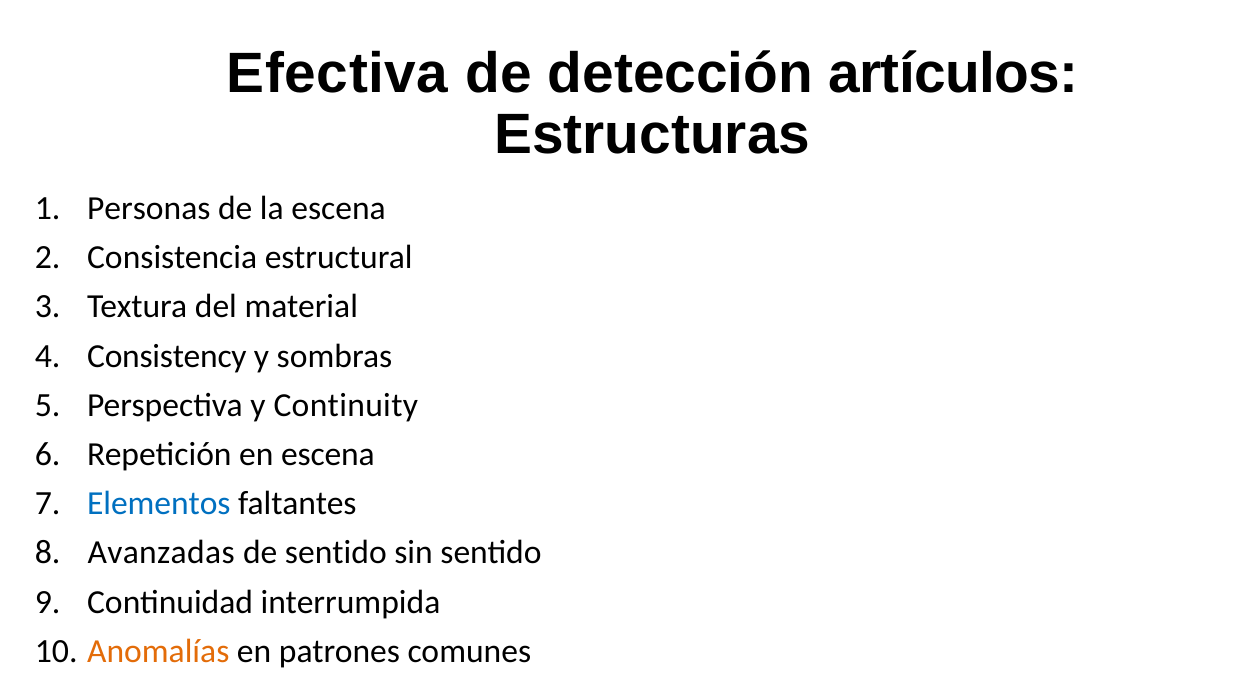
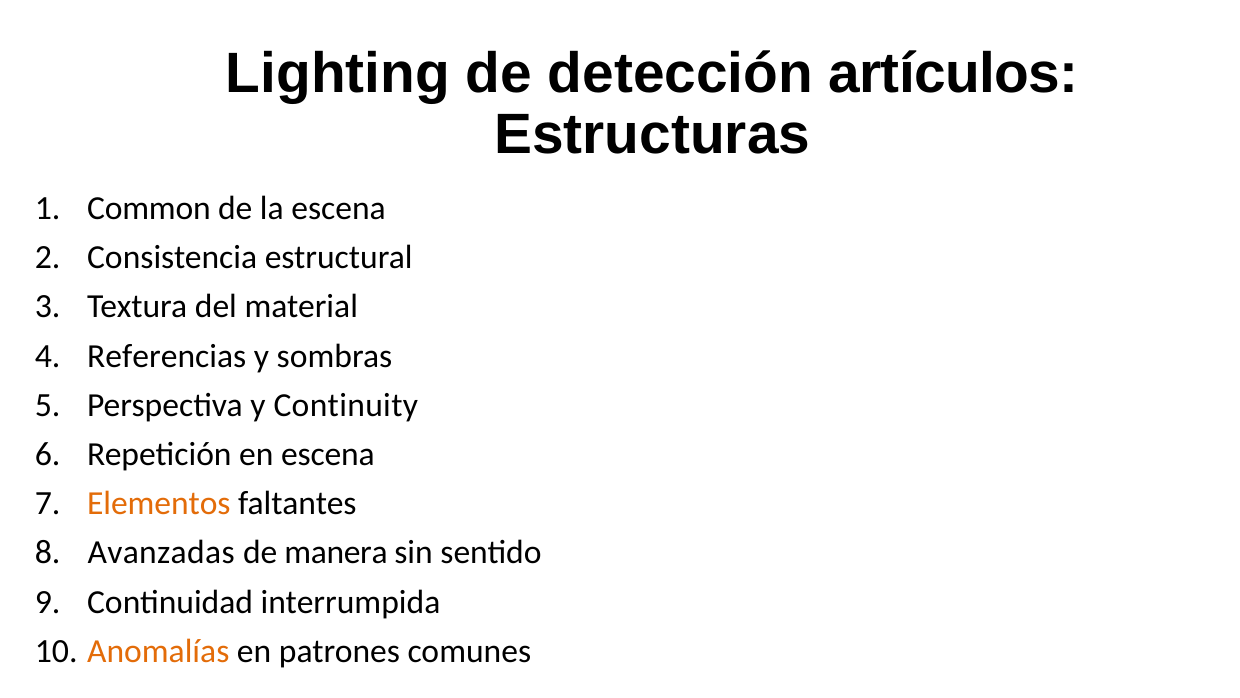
Efectiva: Efectiva -> Lighting
Personas: Personas -> Common
Consistency: Consistency -> Referencias
Elementos colour: blue -> orange
de sentido: sentido -> manera
